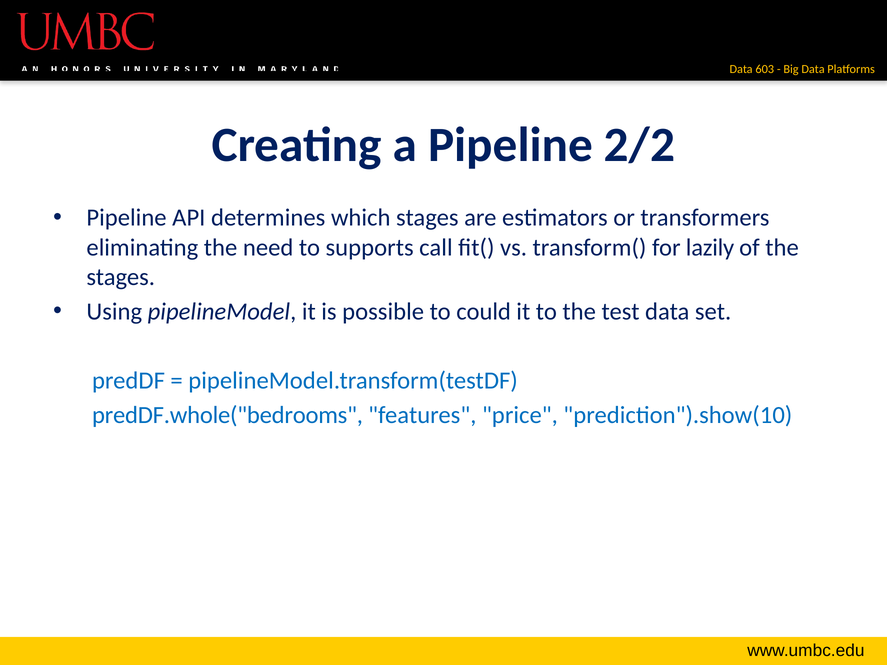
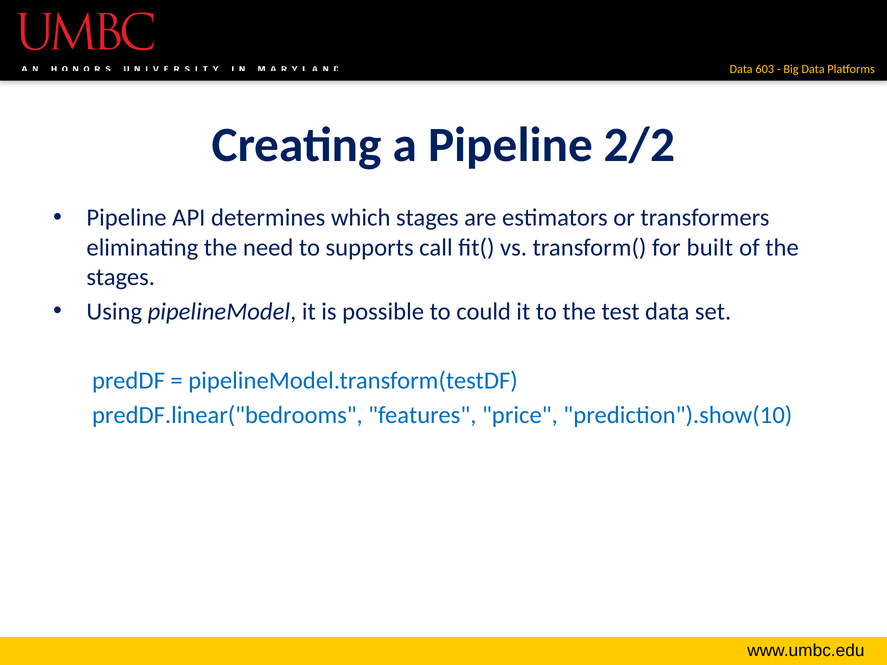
lazily: lazily -> built
predDF.whole("bedrooms: predDF.whole("bedrooms -> predDF.linear("bedrooms
